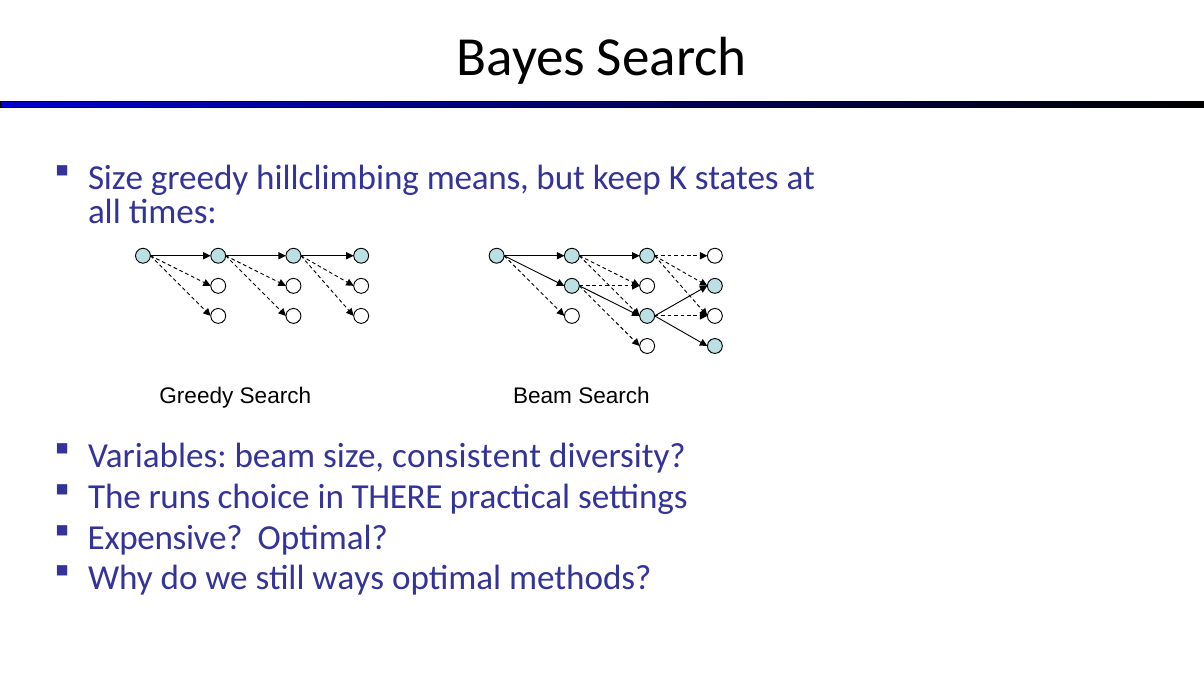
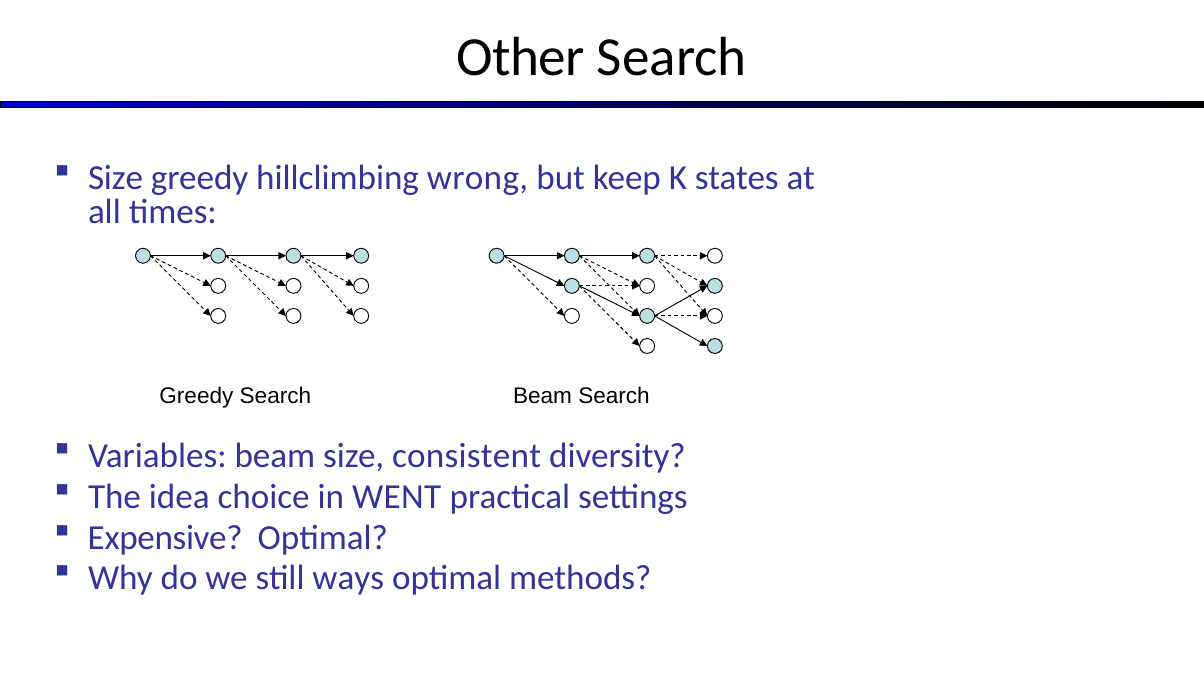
Bayes: Bayes -> Other
means: means -> wrong
runs: runs -> idea
THERE: THERE -> WENT
